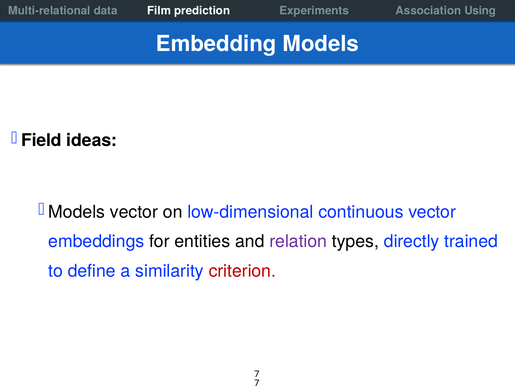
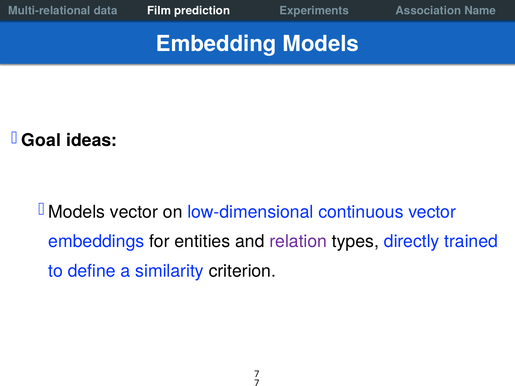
Using: Using -> Name
Field: Field -> Goal
criterion colour: red -> black
